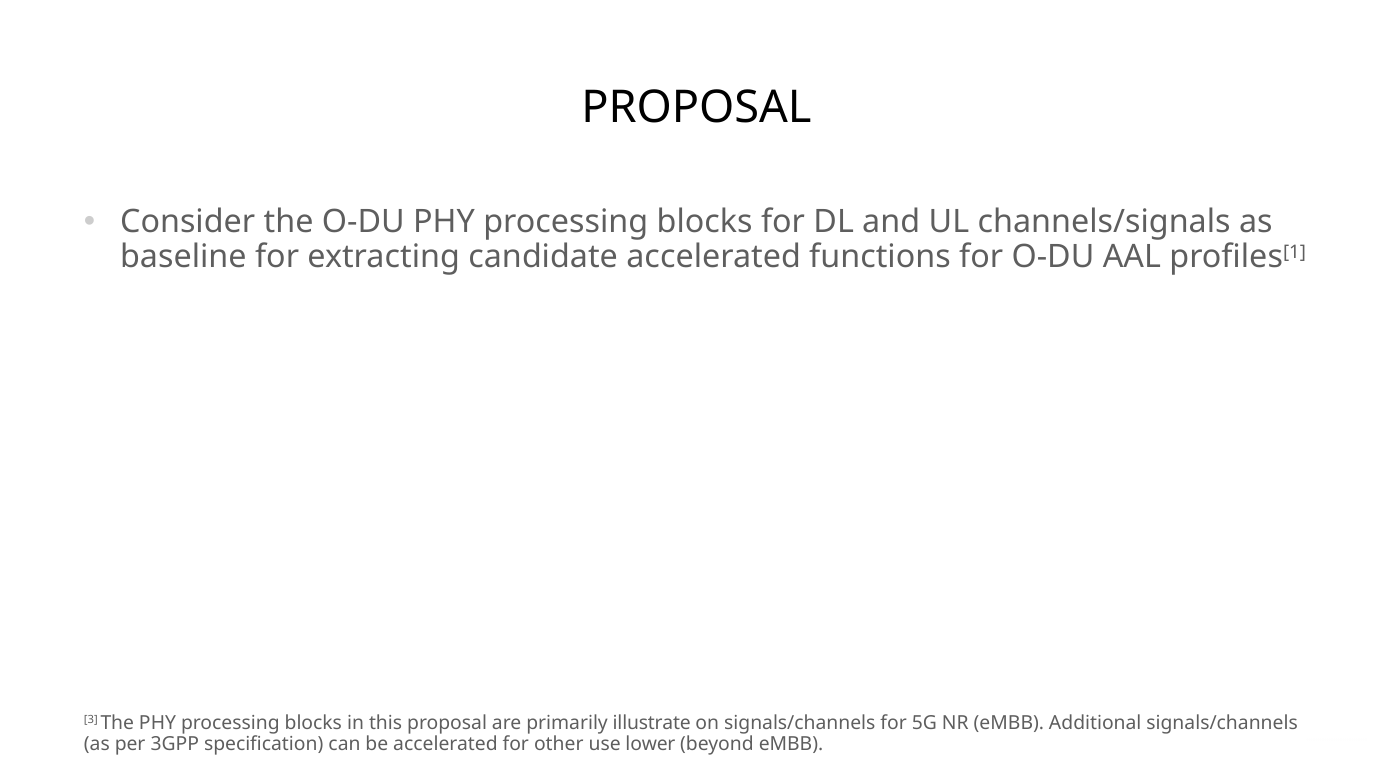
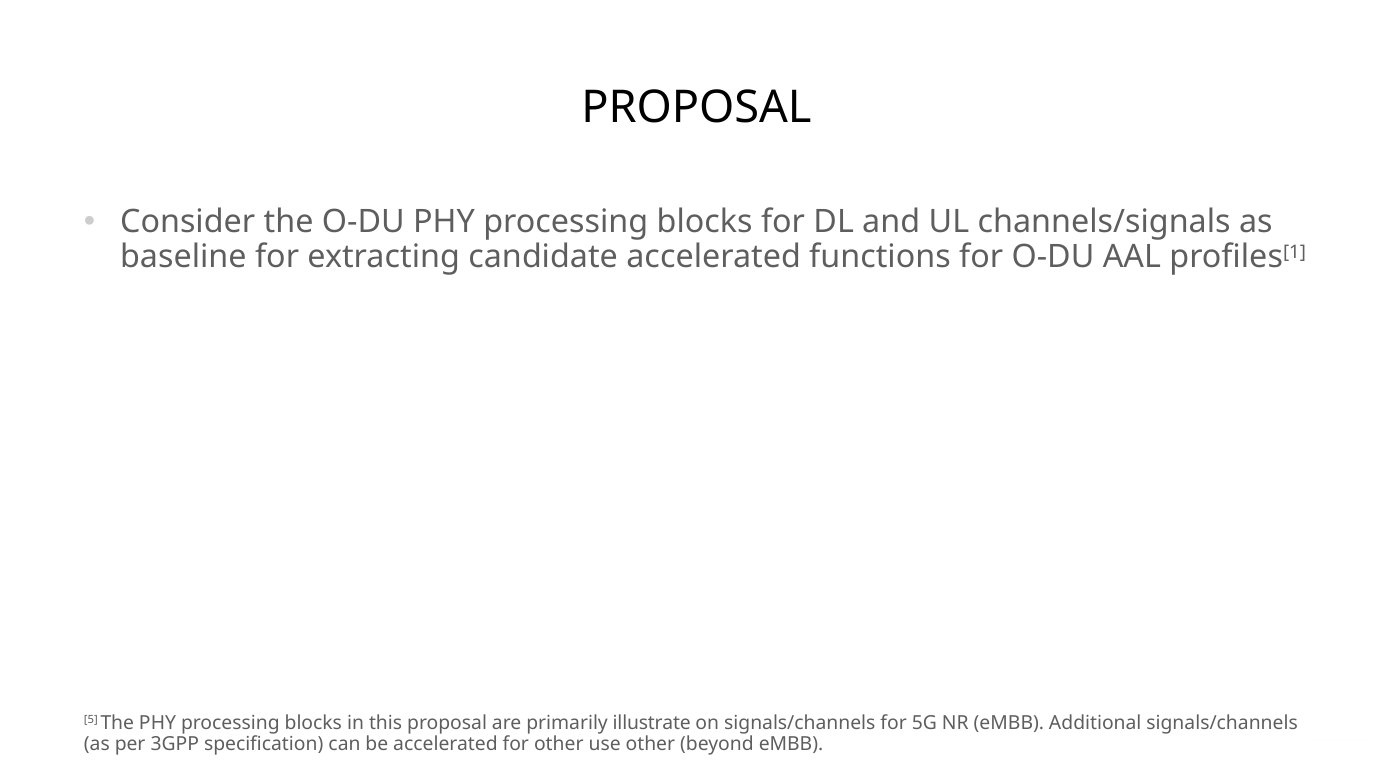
3: 3 -> 5
use lower: lower -> other
